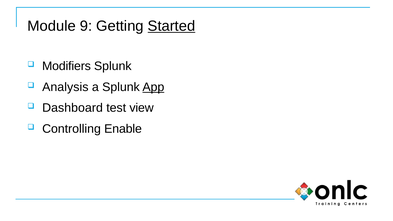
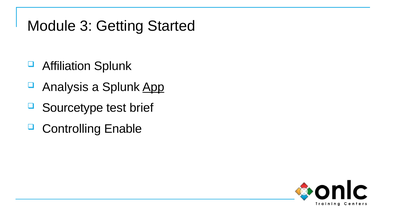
9: 9 -> 3
Started underline: present -> none
Modifiers: Modifiers -> Affiliation
Dashboard: Dashboard -> Sourcetype
view: view -> brief
